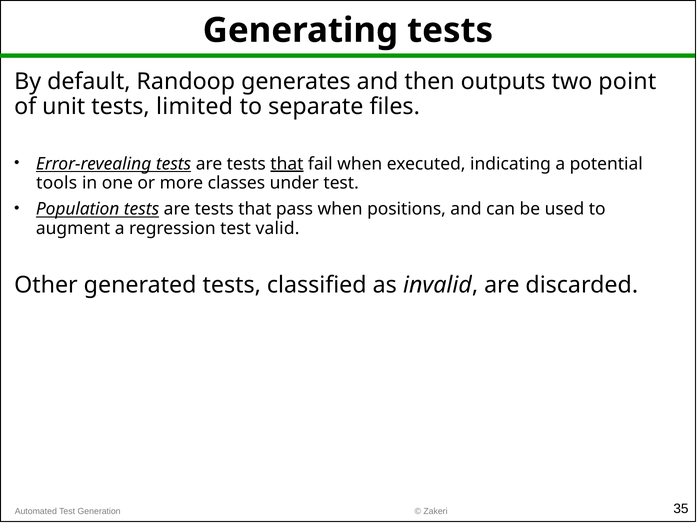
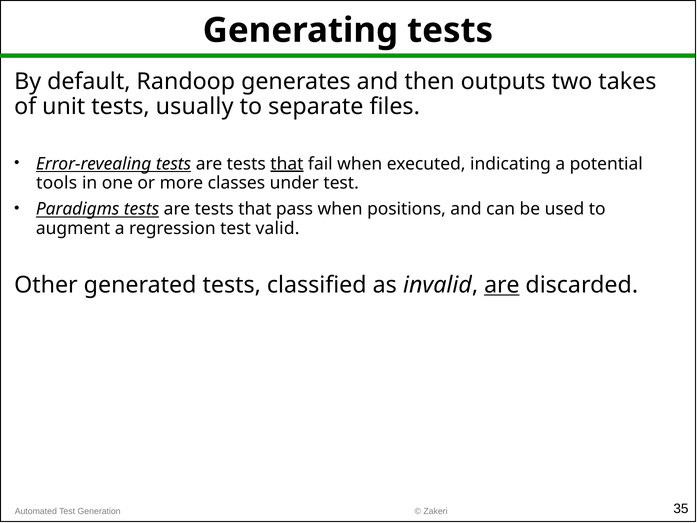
point: point -> takes
limited: limited -> usually
Population: Population -> Paradigms
are at (502, 285) underline: none -> present
